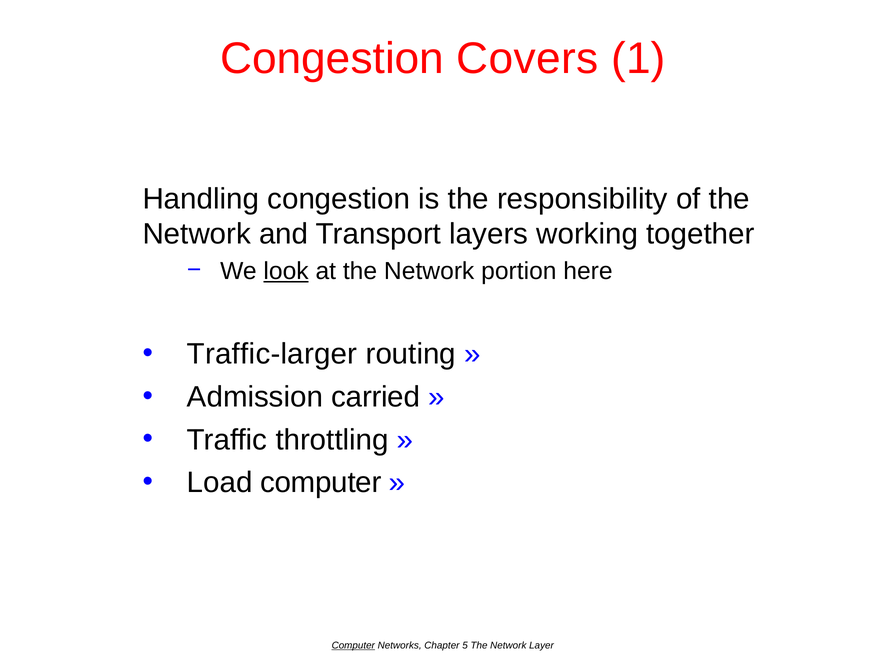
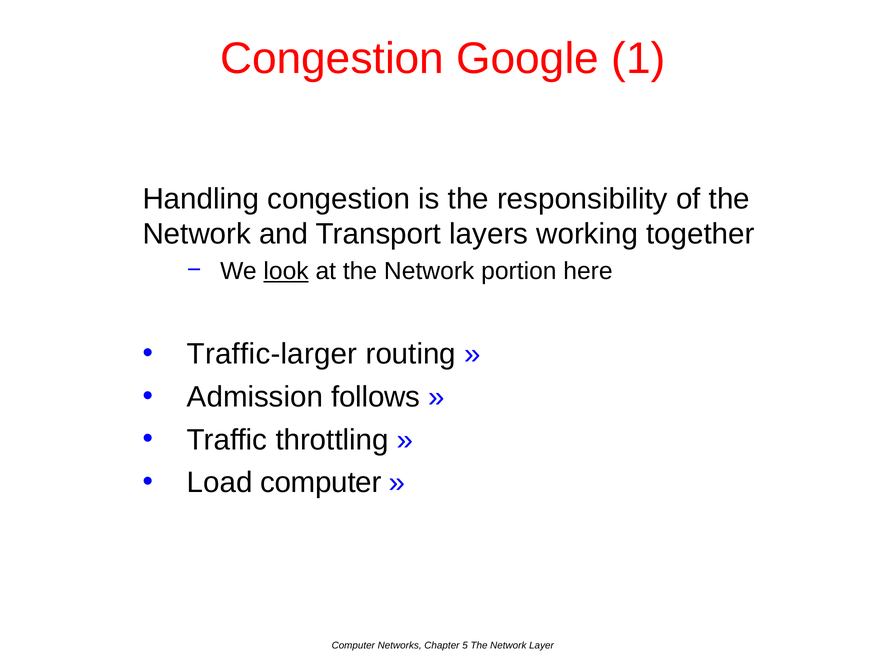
Covers: Covers -> Google
carried: carried -> follows
Computer at (353, 646) underline: present -> none
